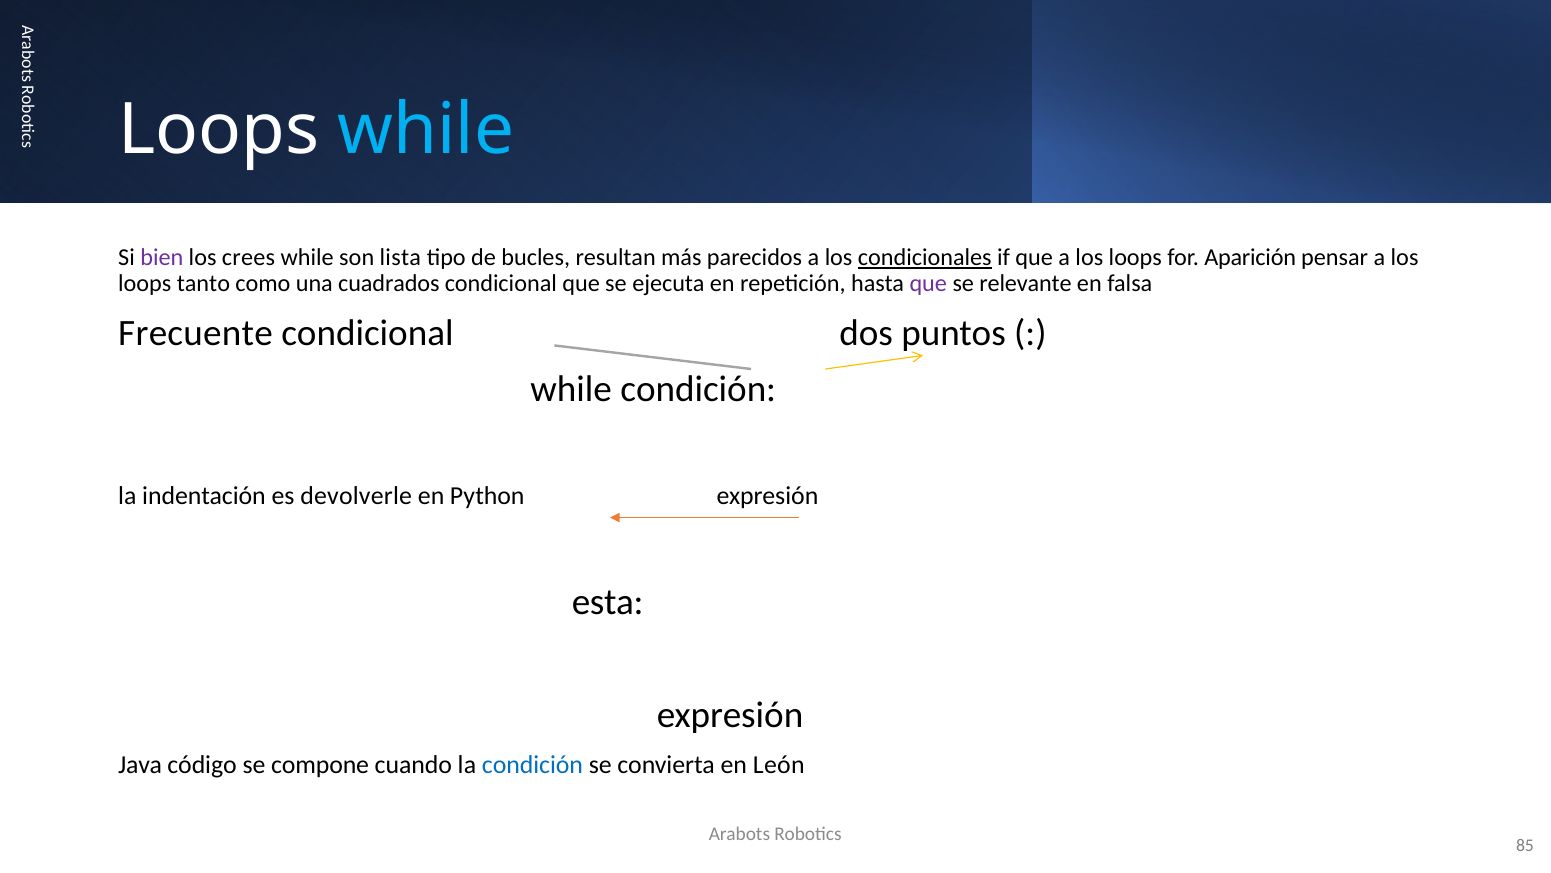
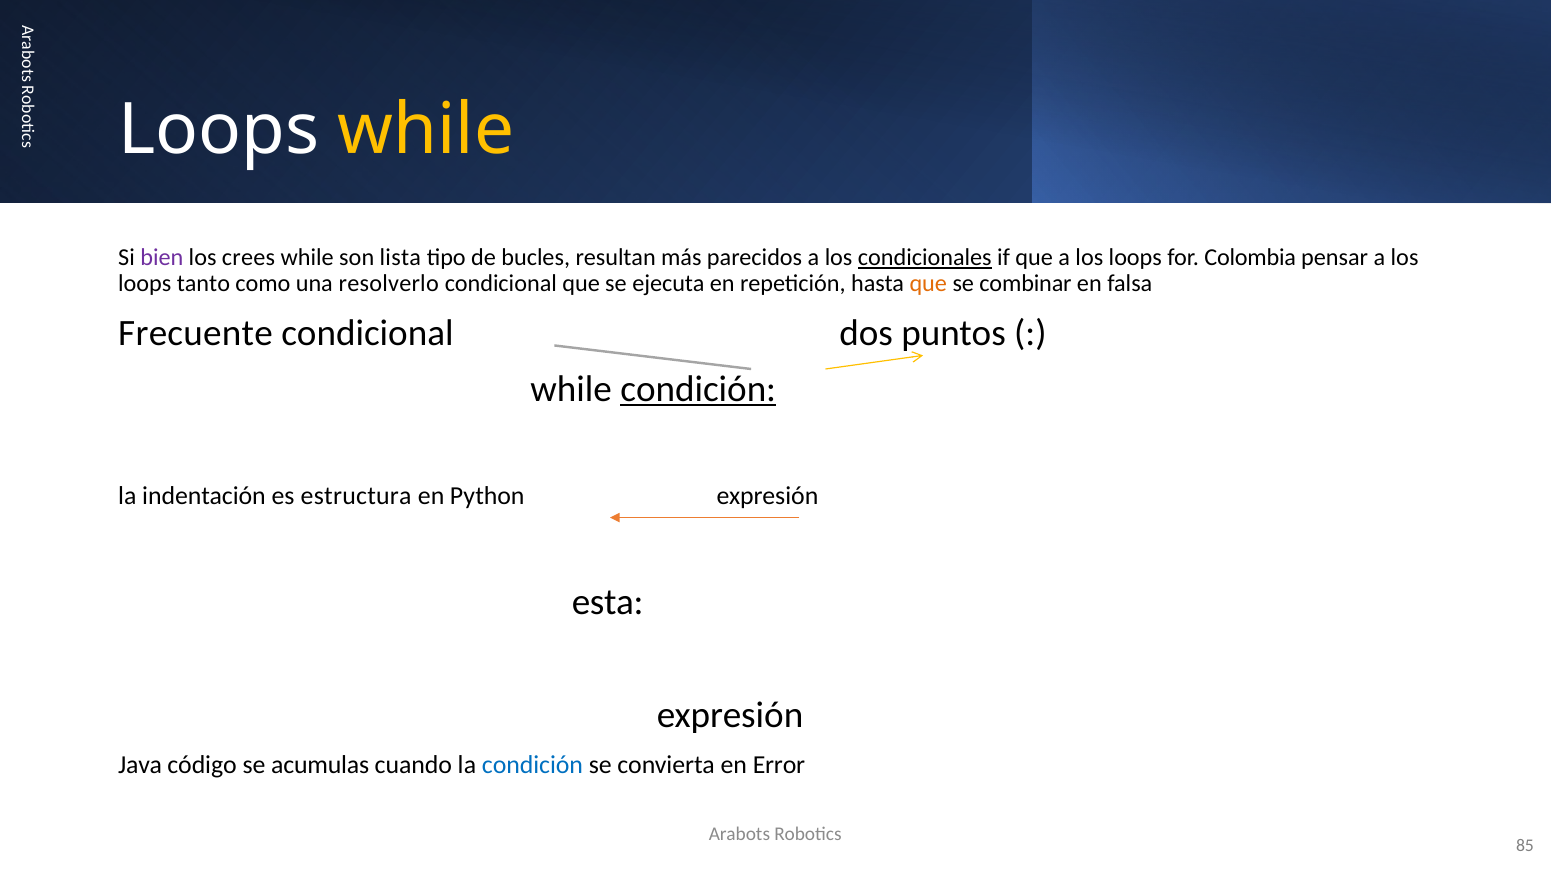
while at (426, 130) colour: light blue -> yellow
Aparición: Aparición -> Colombia
cuadrados: cuadrados -> resolverlo
que at (928, 283) colour: purple -> orange
relevante: relevante -> combinar
condición at (698, 389) underline: none -> present
devolverle: devolverle -> estructura
compone: compone -> acumulas
León: León -> Error
